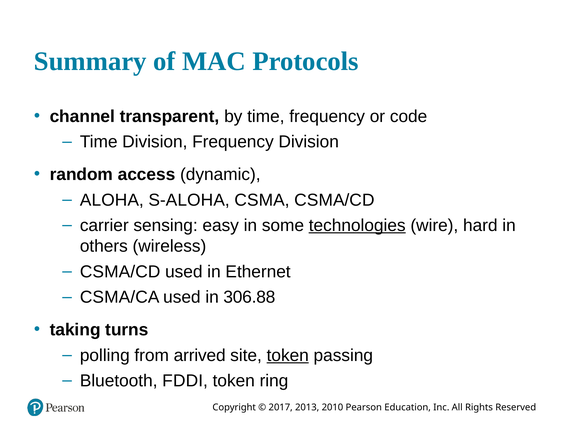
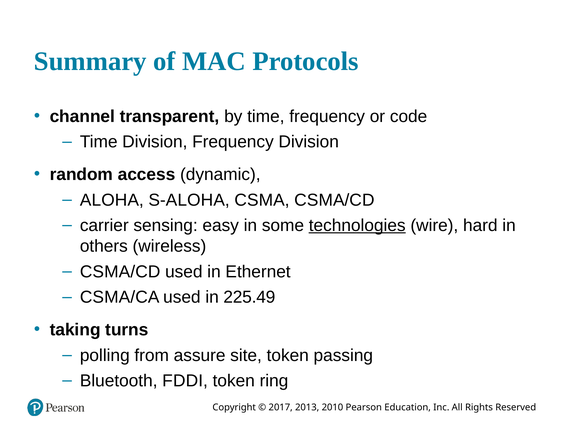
306.88: 306.88 -> 225.49
arrived: arrived -> assure
token at (288, 355) underline: present -> none
